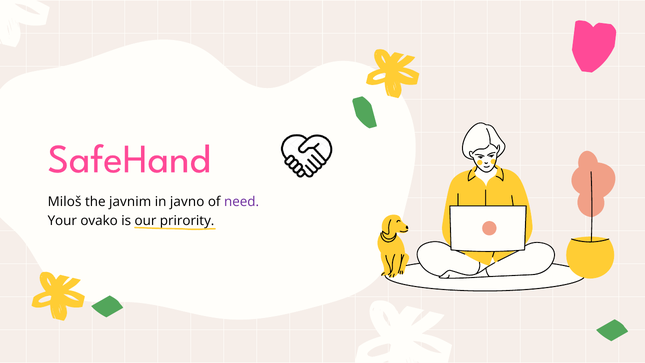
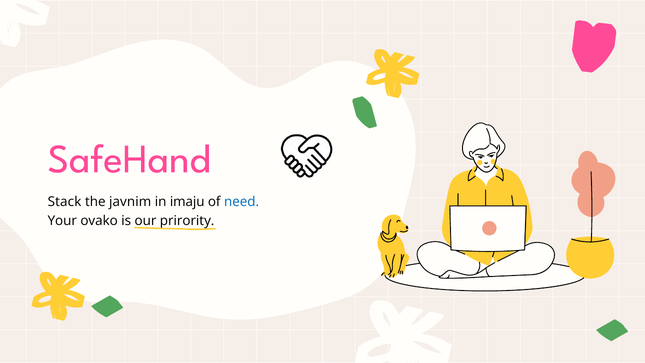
Miloš: Miloš -> Stack
javno: javno -> imaju
need colour: purple -> blue
